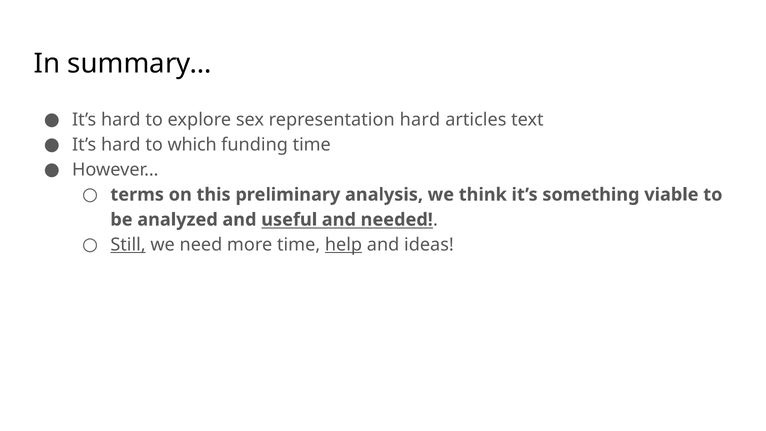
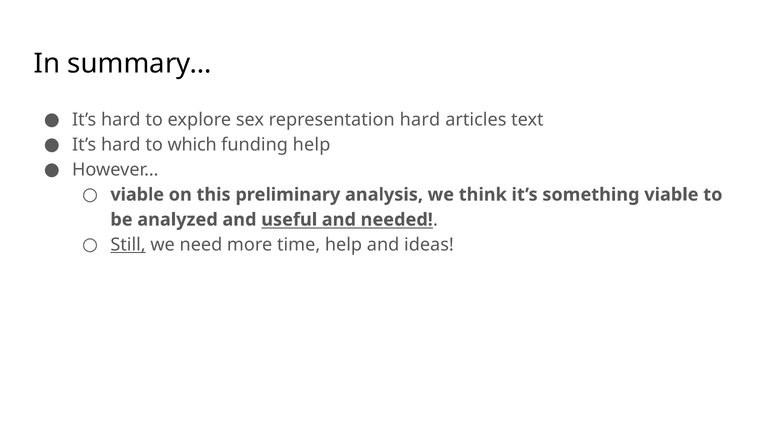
funding time: time -> help
terms at (137, 195): terms -> viable
help at (344, 245) underline: present -> none
